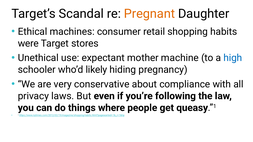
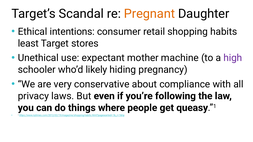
machines: machines -> intentions
were: were -> least
high colour: blue -> purple
